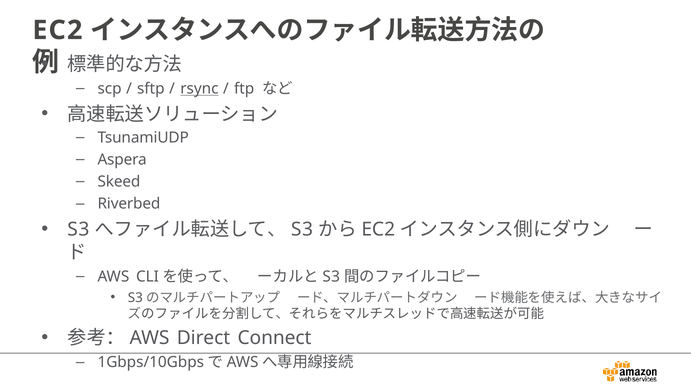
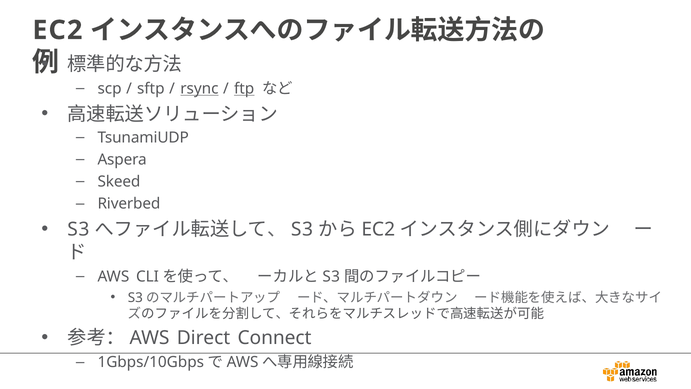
ftp underline: none -> present
